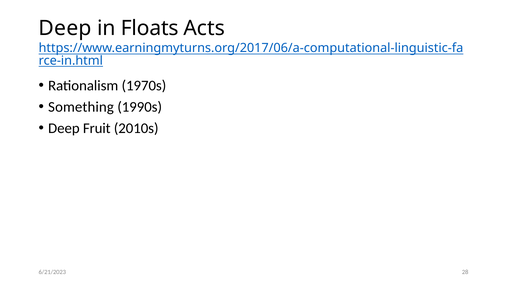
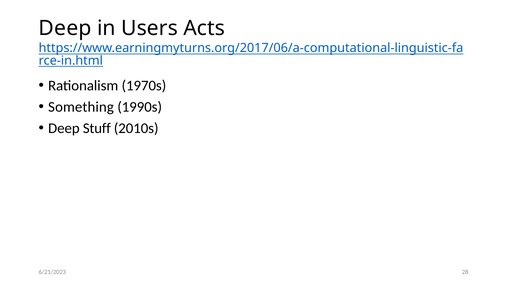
Floats: Floats -> Users
Fruit: Fruit -> Stuff
